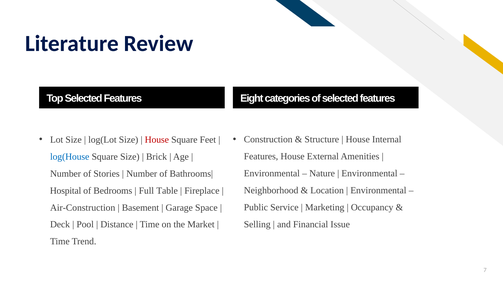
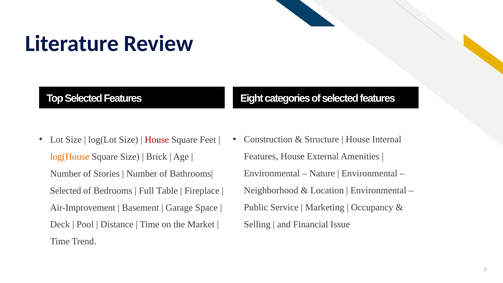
log(House colour: blue -> orange
Hospital at (66, 191): Hospital -> Selected
Air-Construction: Air-Construction -> Air-Improvement
